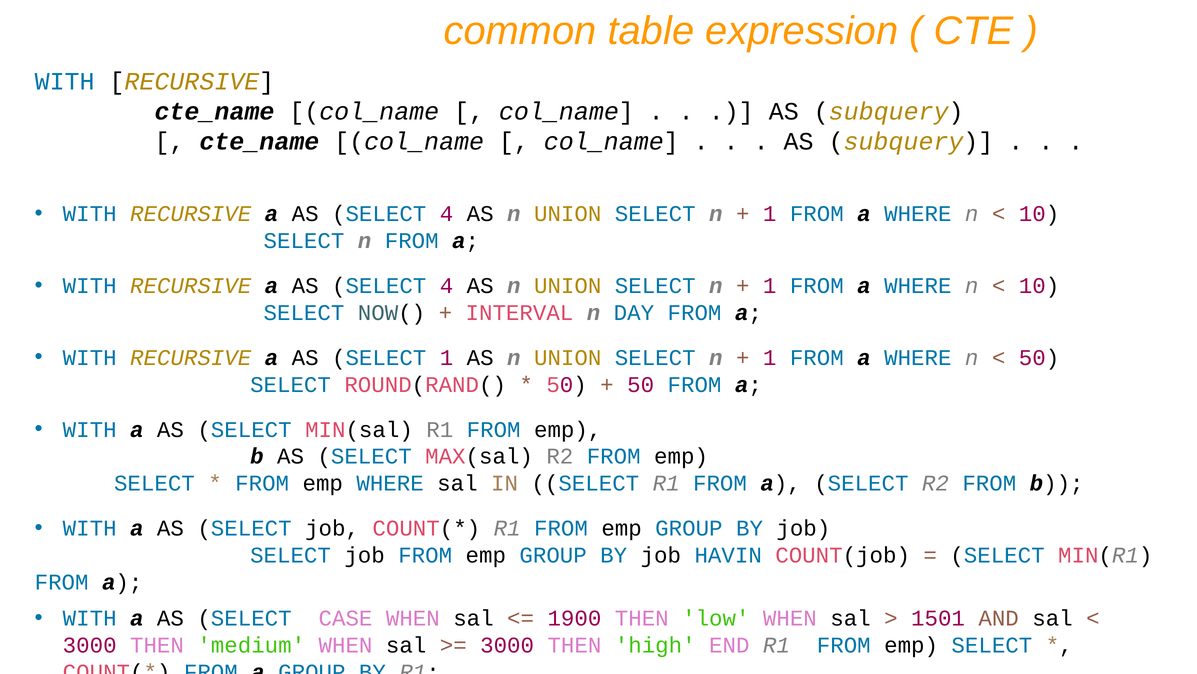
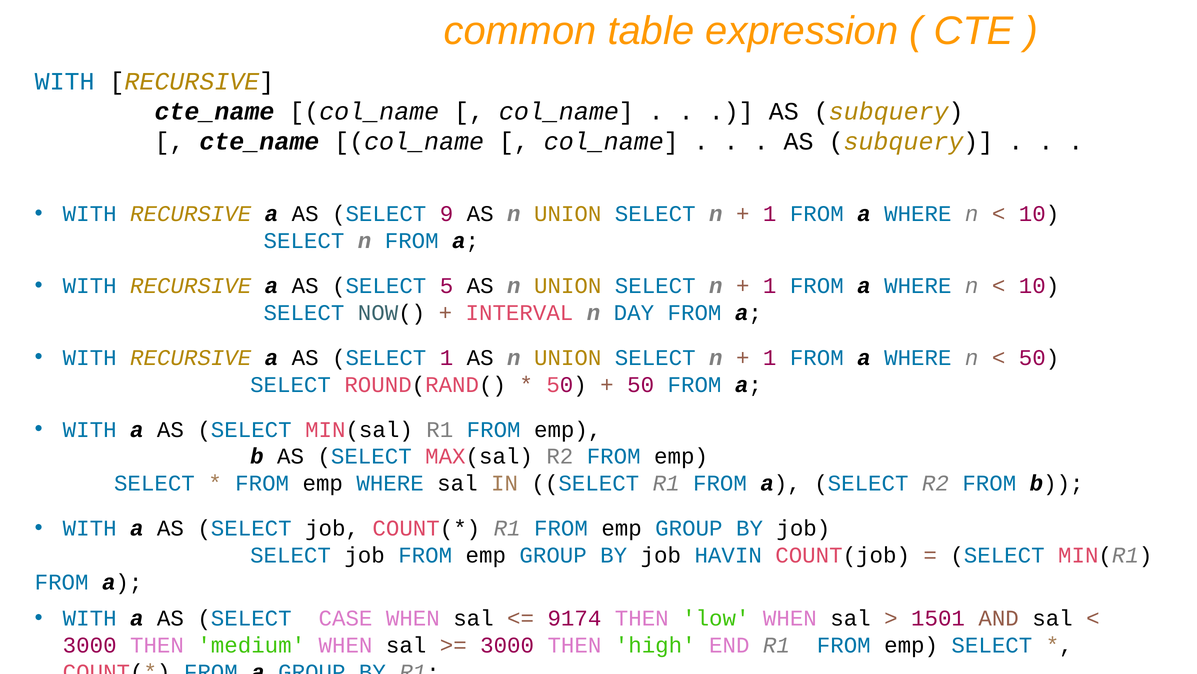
4 at (447, 214): 4 -> 9
4 at (447, 286): 4 -> 5
1900: 1900 -> 9174
